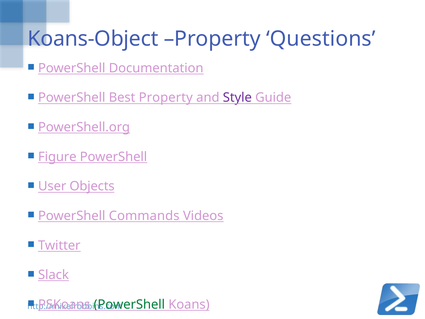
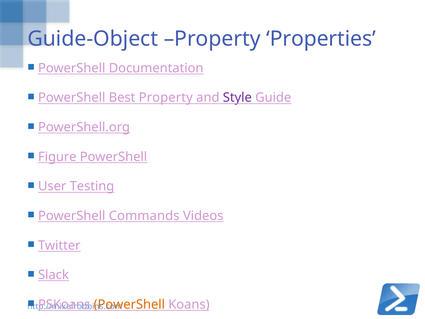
Koans-Object: Koans-Object -> Guide-Object
Questions: Questions -> Properties
Objects: Objects -> Testing
PowerShell at (129, 304) colour: green -> orange
